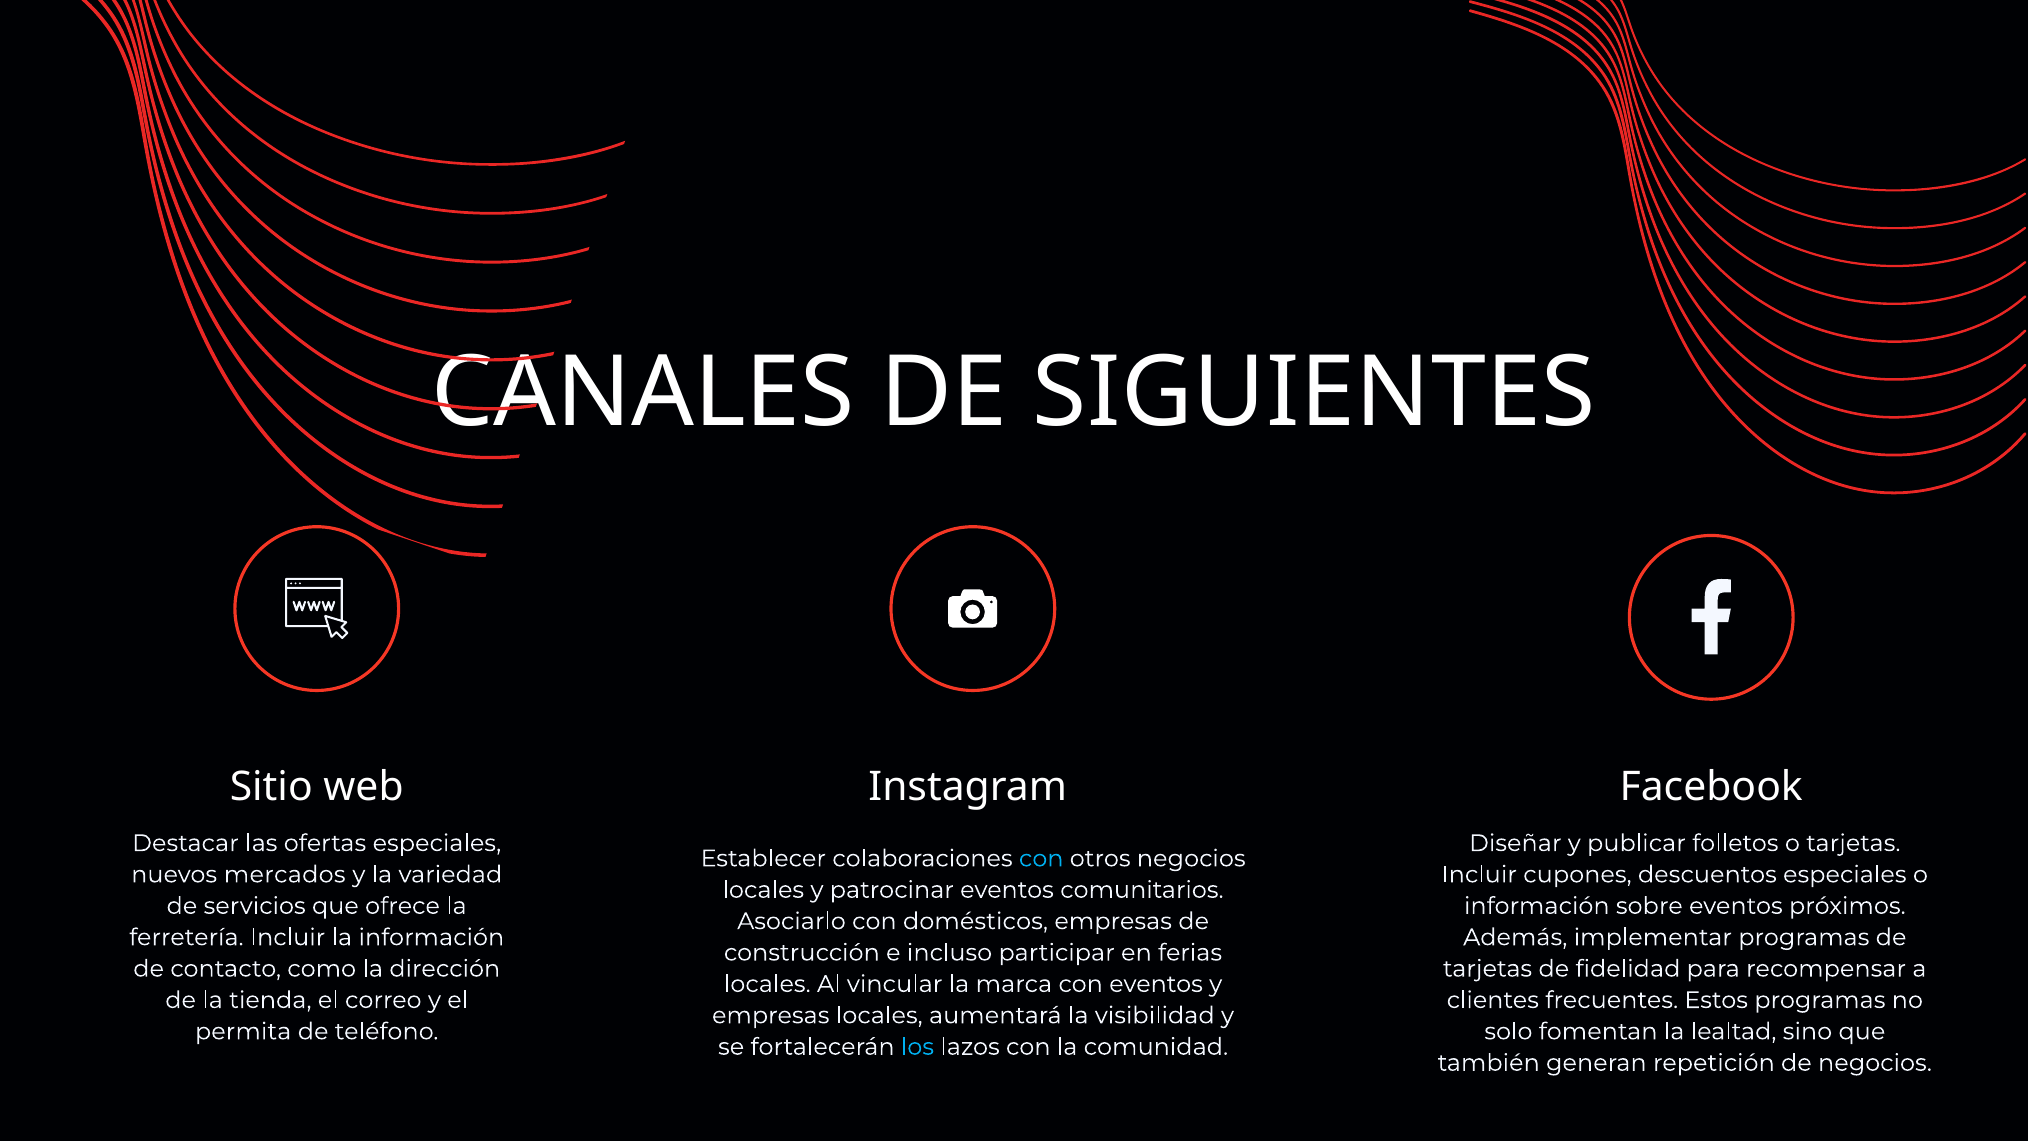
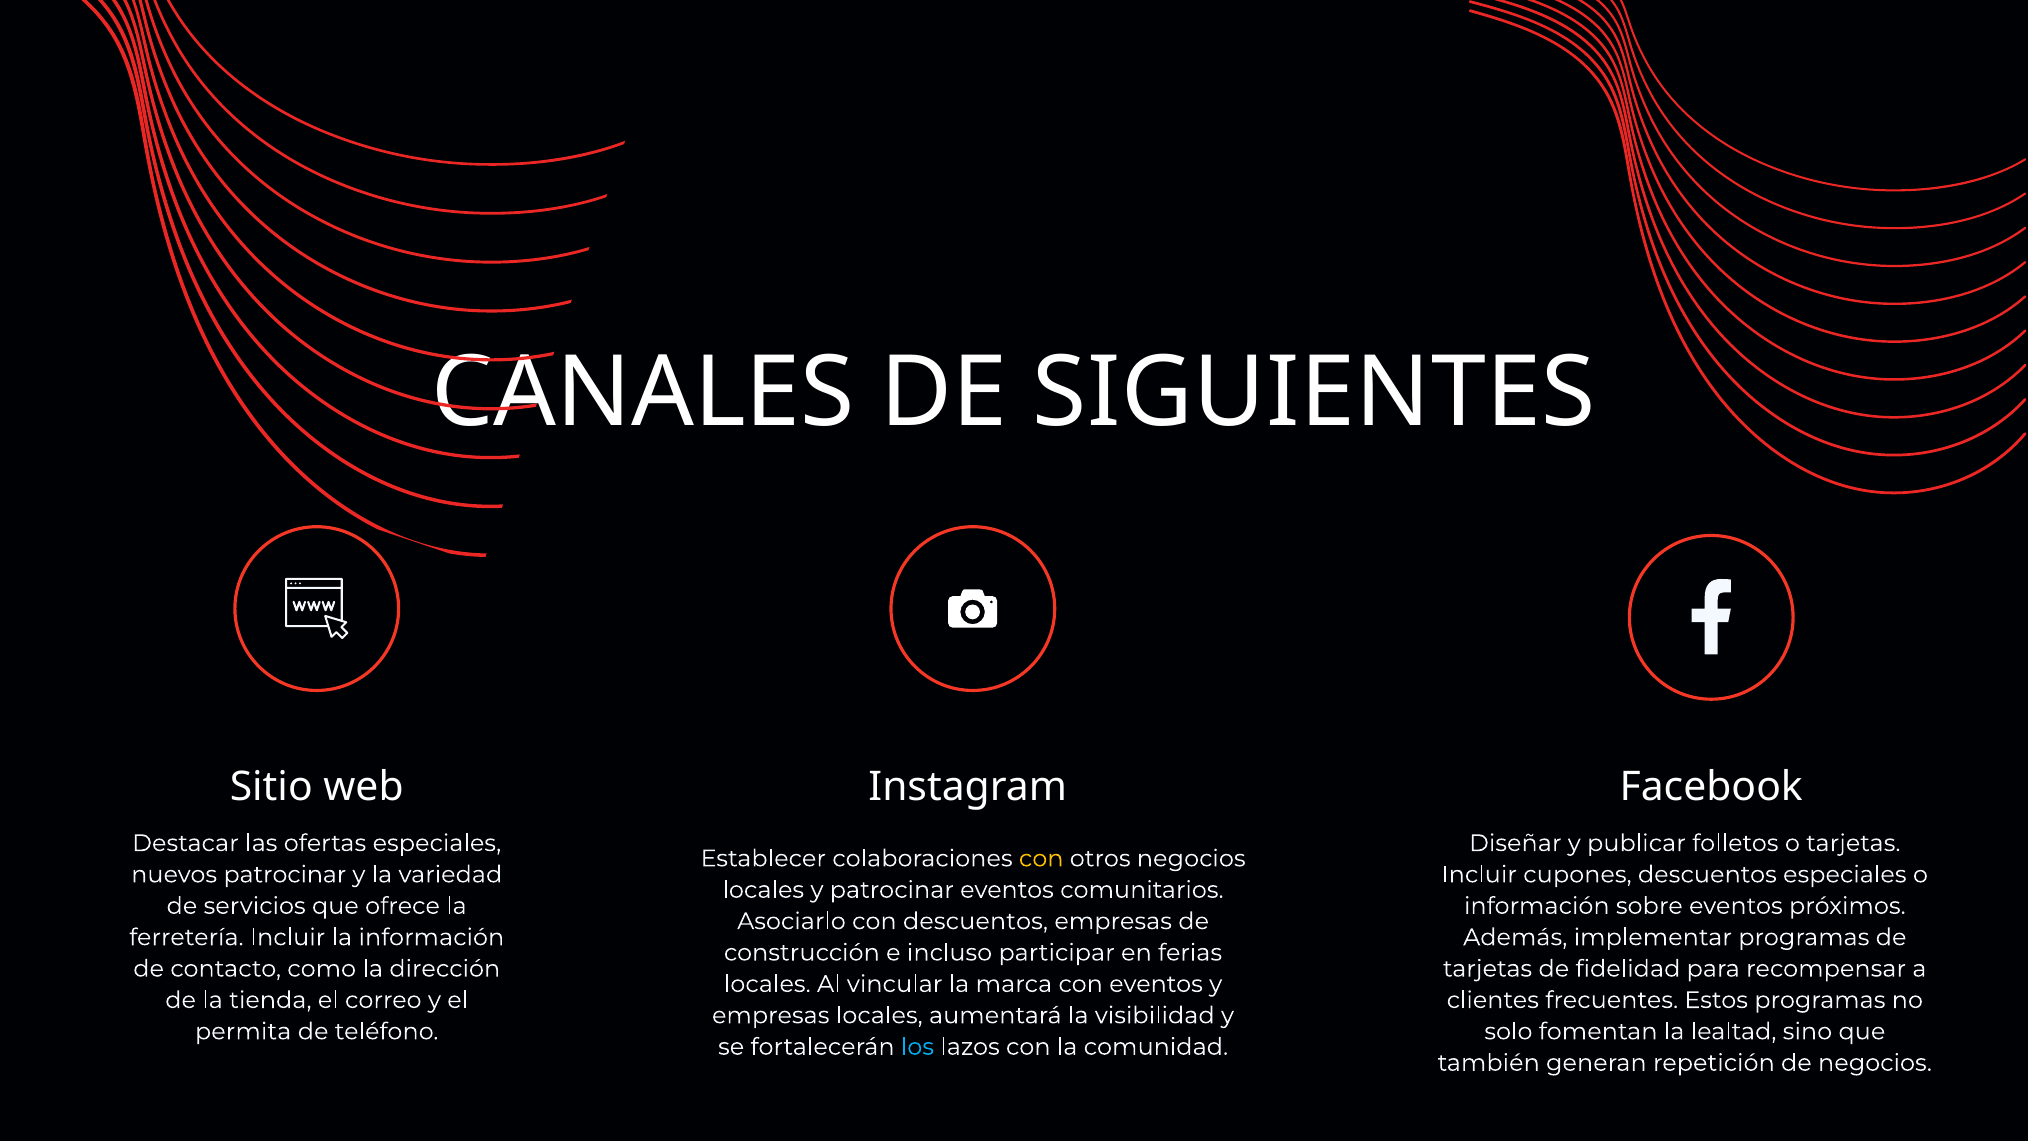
con at (1041, 858) colour: light blue -> yellow
nuevos mercados: mercados -> patrocinar
con domésticos: domésticos -> descuentos
